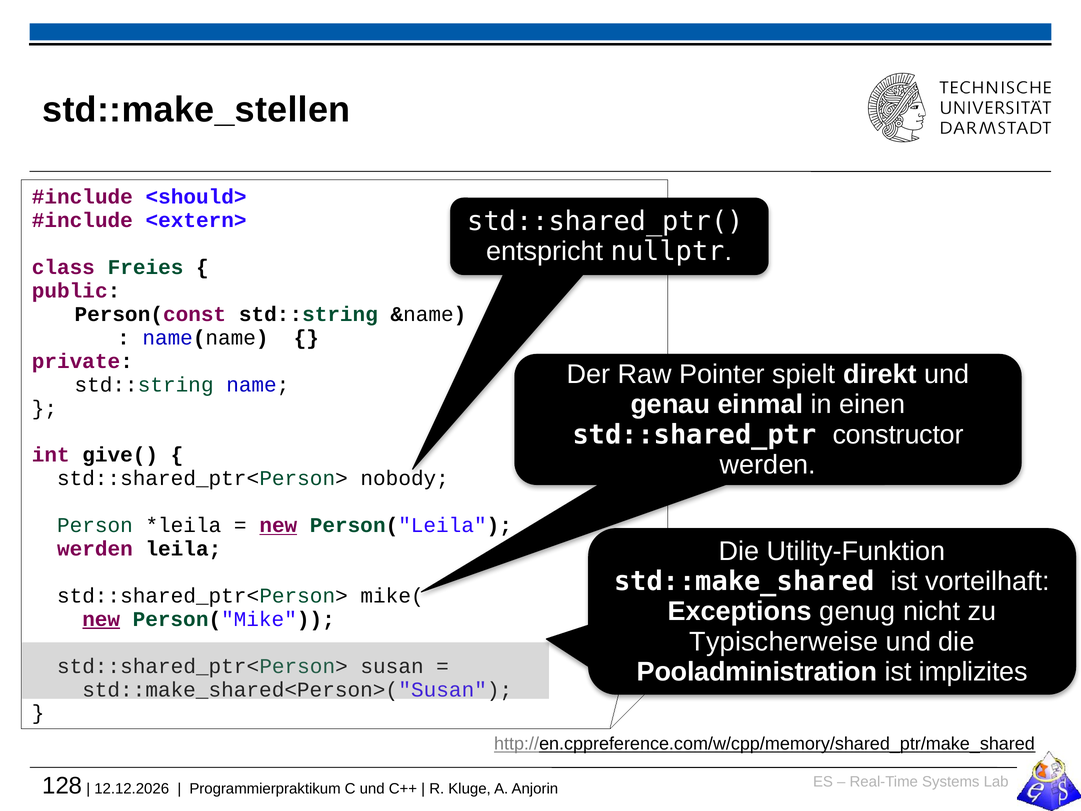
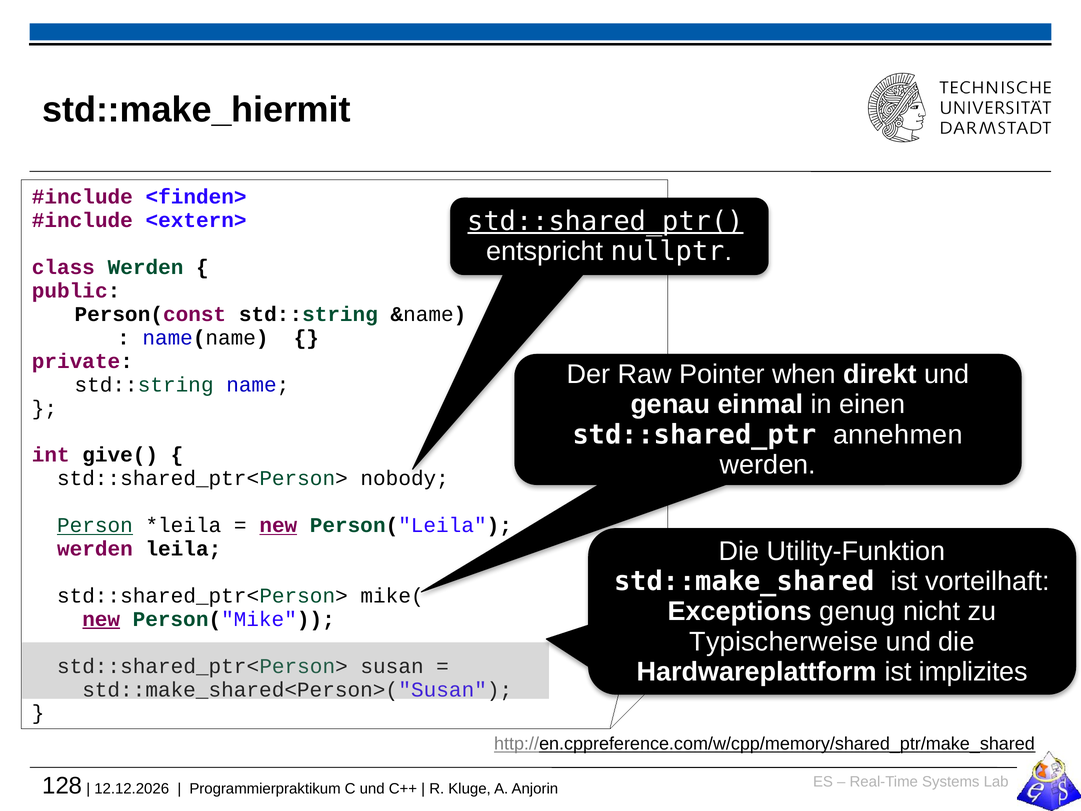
std::make_stellen: std::make_stellen -> std::make_hiermit
<should>: <should> -> <finden>
std::shared_ptr( underline: none -> present
class Freies: Freies -> Werden
spielt: spielt -> when
constructor: constructor -> annehmen
Person underline: none -> present
Pooladministration: Pooladministration -> Hardwareplattform
